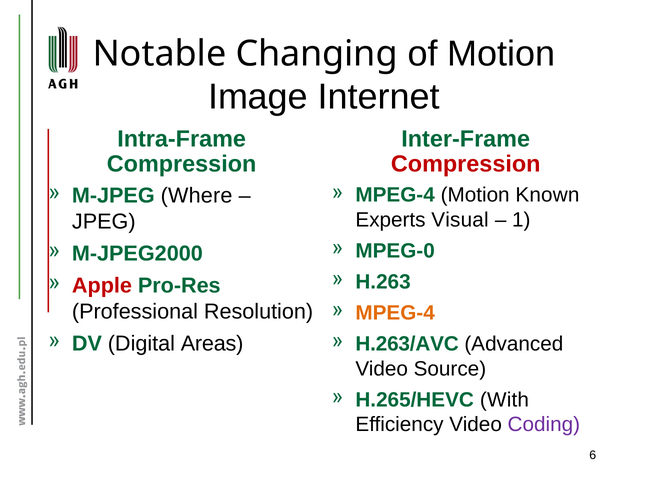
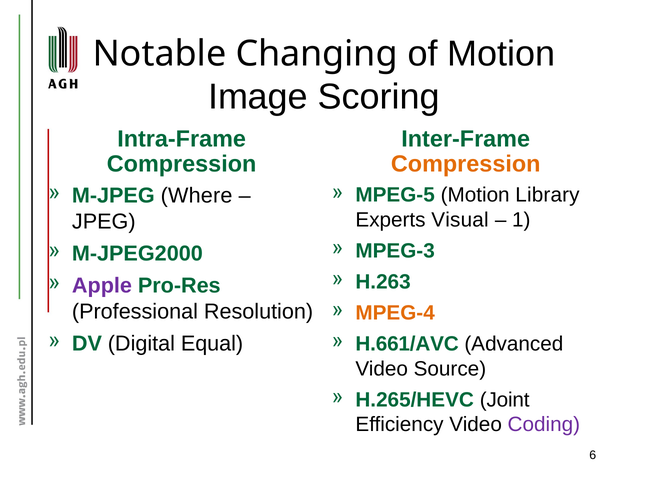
Internet: Internet -> Scoring
Compression at (466, 164) colour: red -> orange
MPEG-4 at (395, 195): MPEG-4 -> MPEG-5
Known: Known -> Library
MPEG-0: MPEG-0 -> MPEG-3
Apple colour: red -> purple
Areas: Areas -> Equal
H.263/AVC: H.263/AVC -> H.661/AVC
With: With -> Joint
